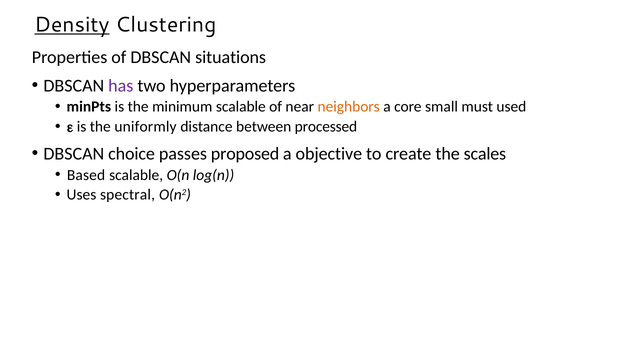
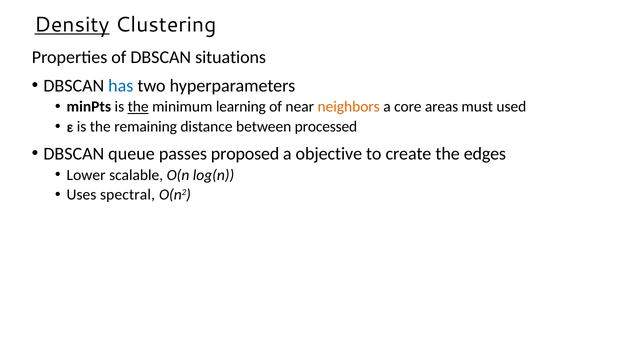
has colour: purple -> blue
the at (138, 107) underline: none -> present
minimum scalable: scalable -> learning
small: small -> areas
uniformly: uniformly -> remaining
choice: choice -> queue
scales: scales -> edges
Based: Based -> Lower
